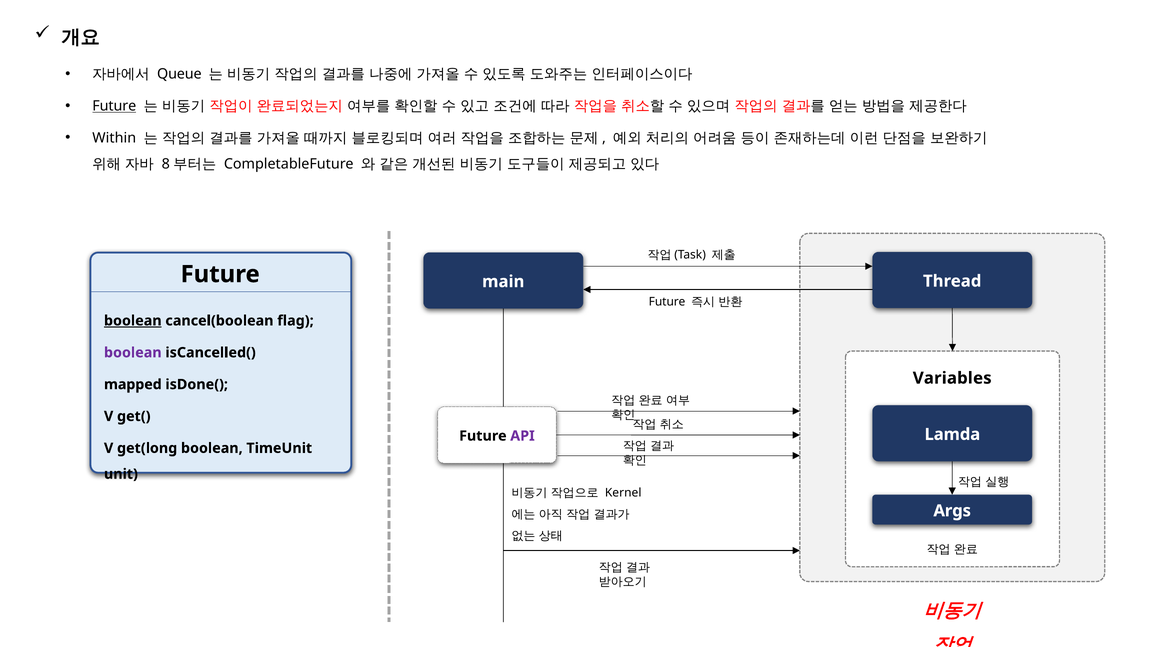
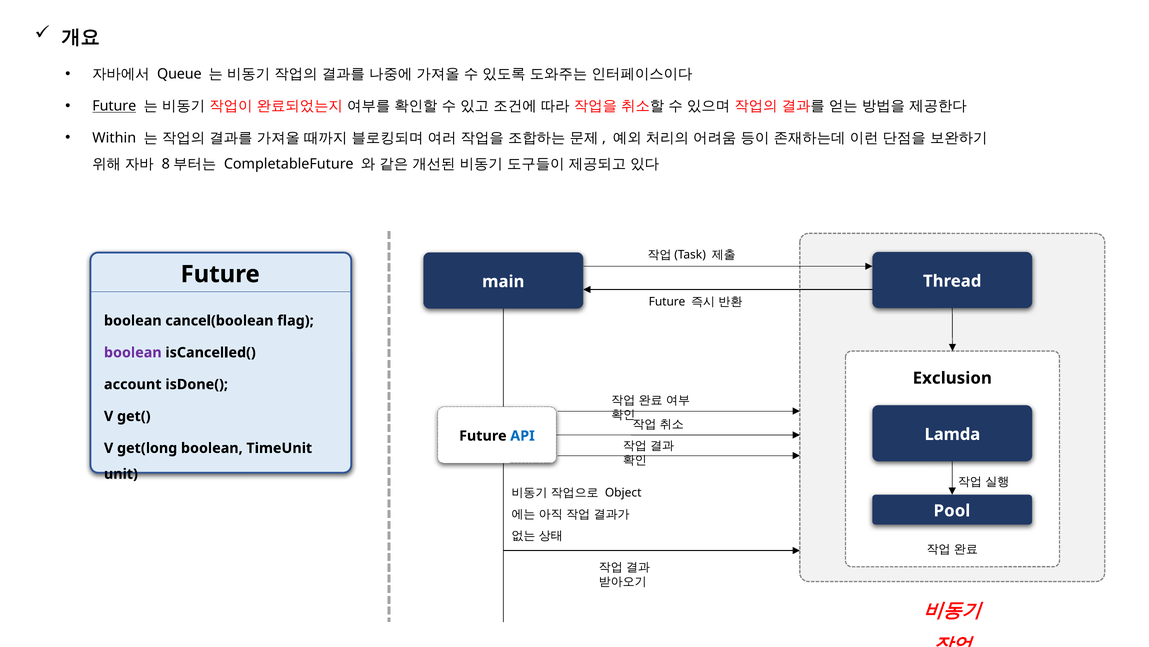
boolean at (133, 320) underline: present -> none
Variables: Variables -> Exclusion
mapped: mapped -> account
API colour: purple -> blue
Kernel: Kernel -> Object
Args: Args -> Pool
